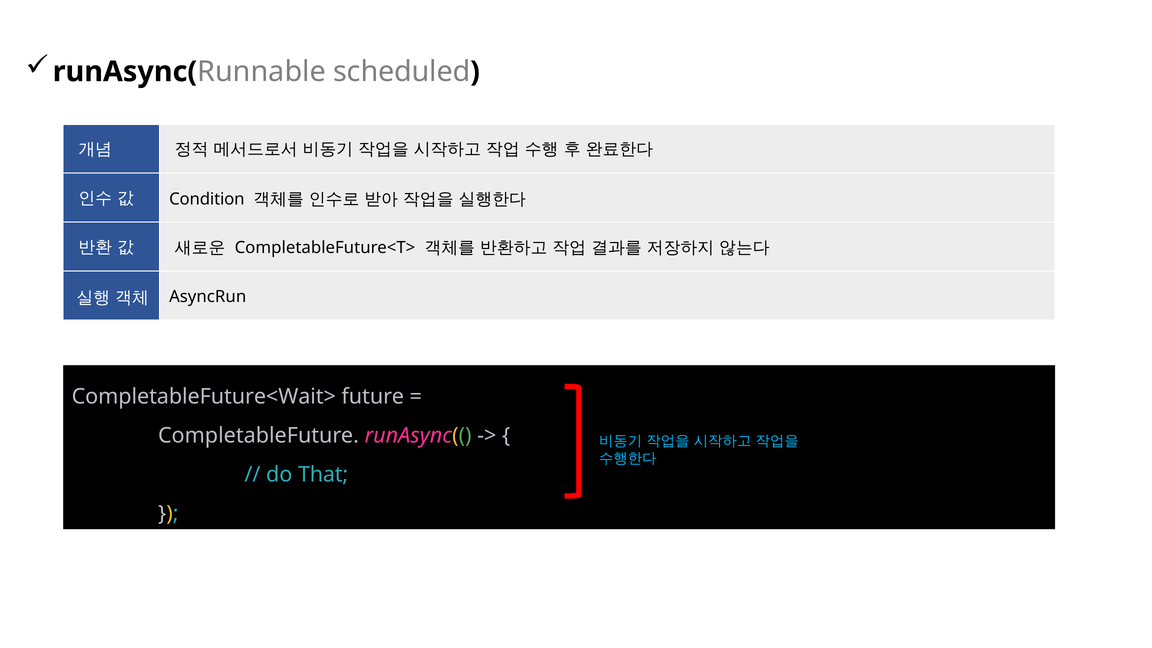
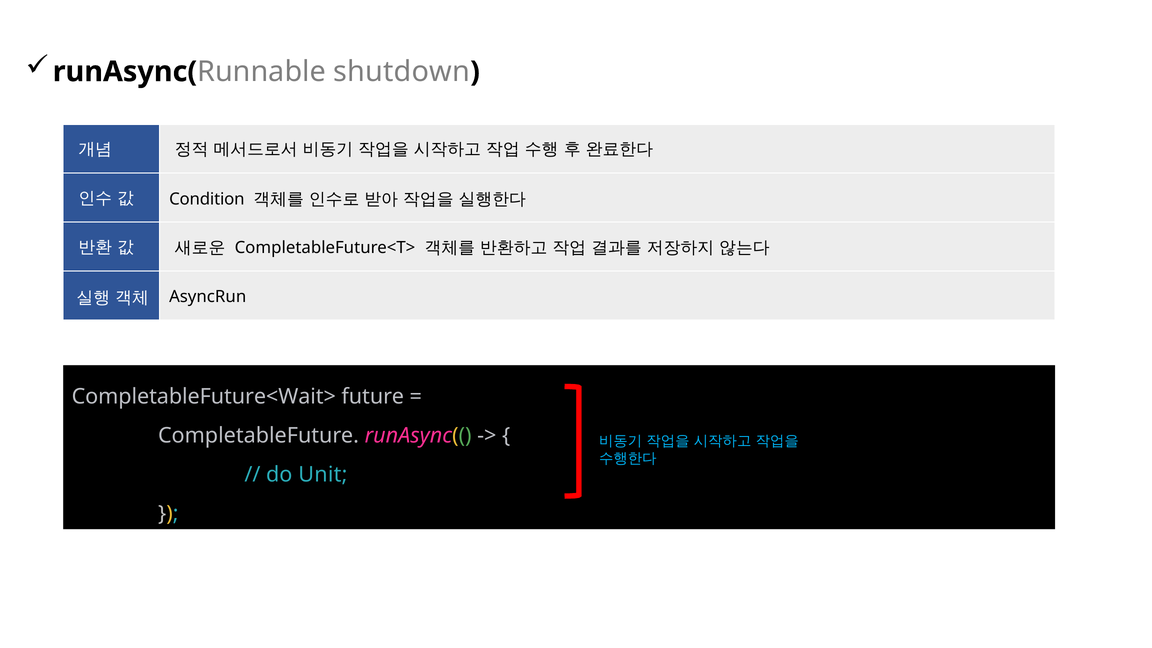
scheduled: scheduled -> shutdown
That: That -> Unit
